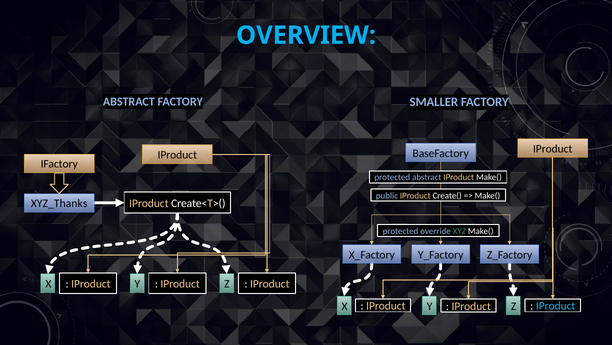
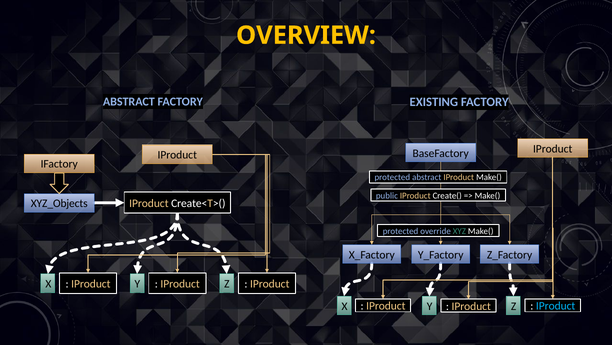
OVERVIEW colour: light blue -> yellow
SMALLER: SMALLER -> EXISTING
XYZ_Thanks: XYZ_Thanks -> XYZ_Objects
